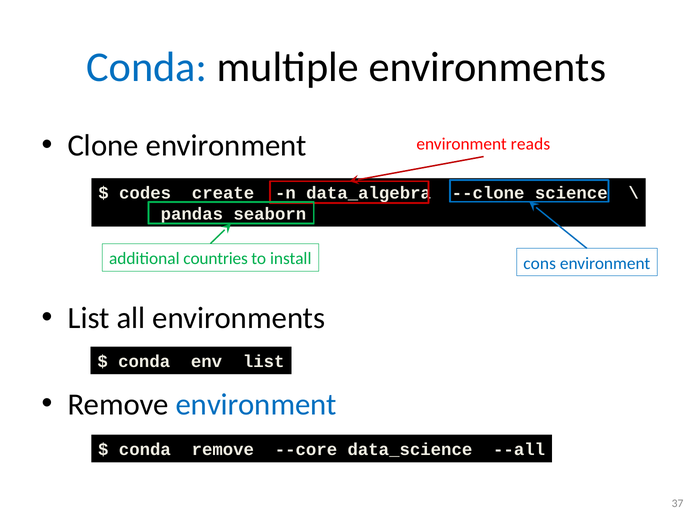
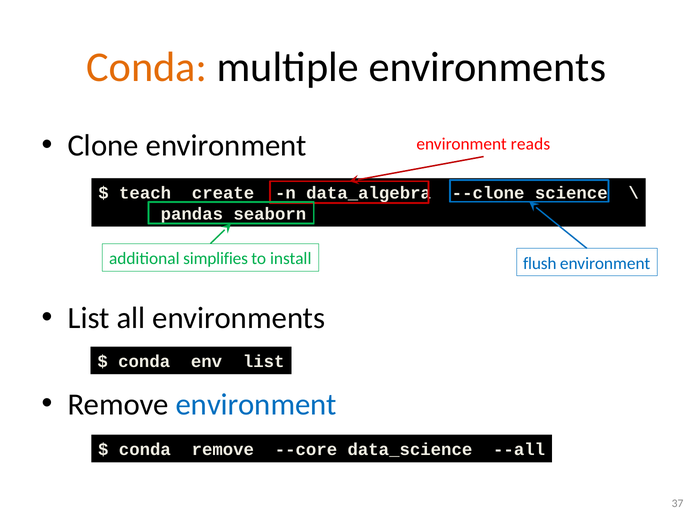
Conda at (147, 67) colour: blue -> orange
codes: codes -> teach
countries: countries -> simplifies
cons: cons -> flush
